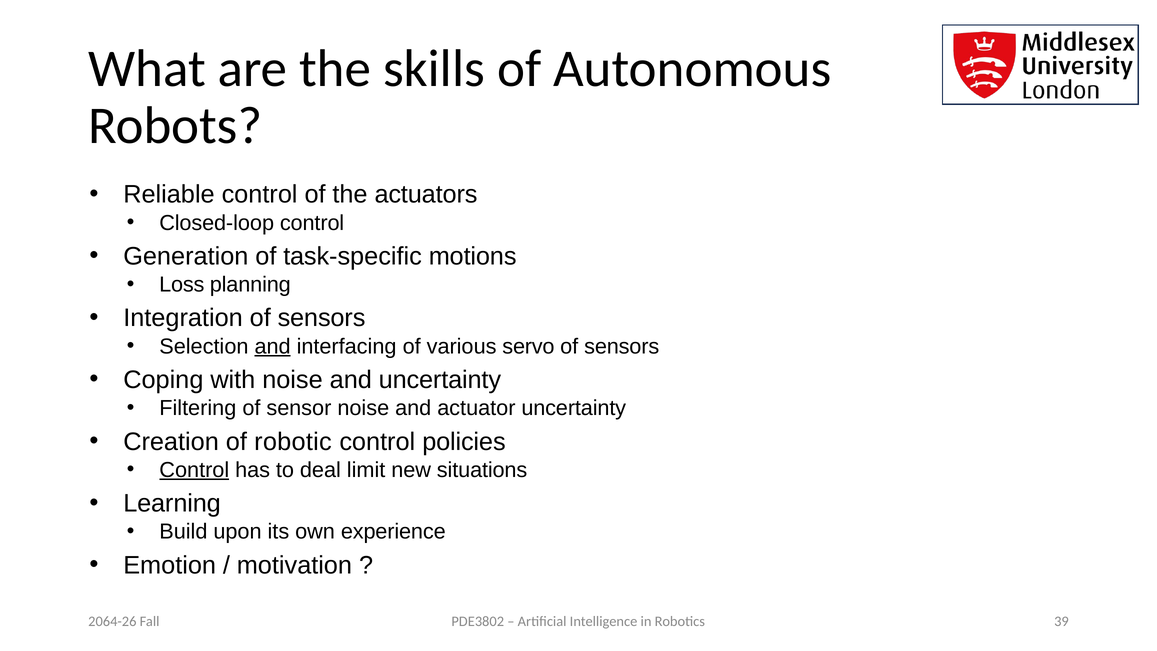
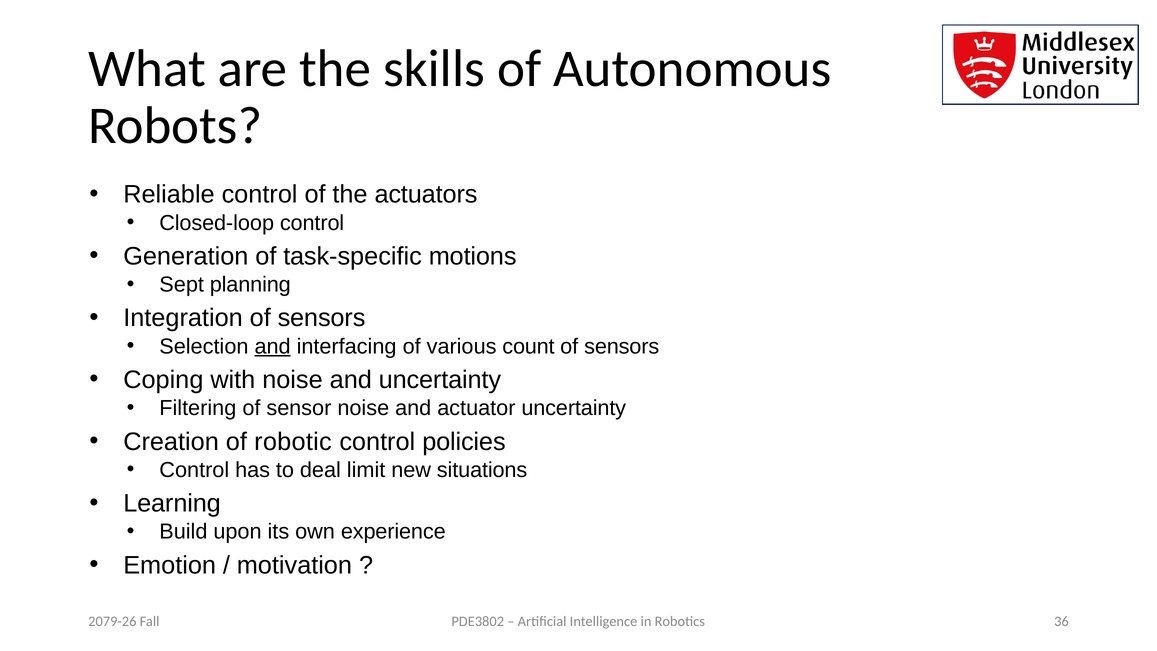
Loss: Loss -> Sept
servo: servo -> count
Control at (194, 470) underline: present -> none
39: 39 -> 36
2064-26: 2064-26 -> 2079-26
